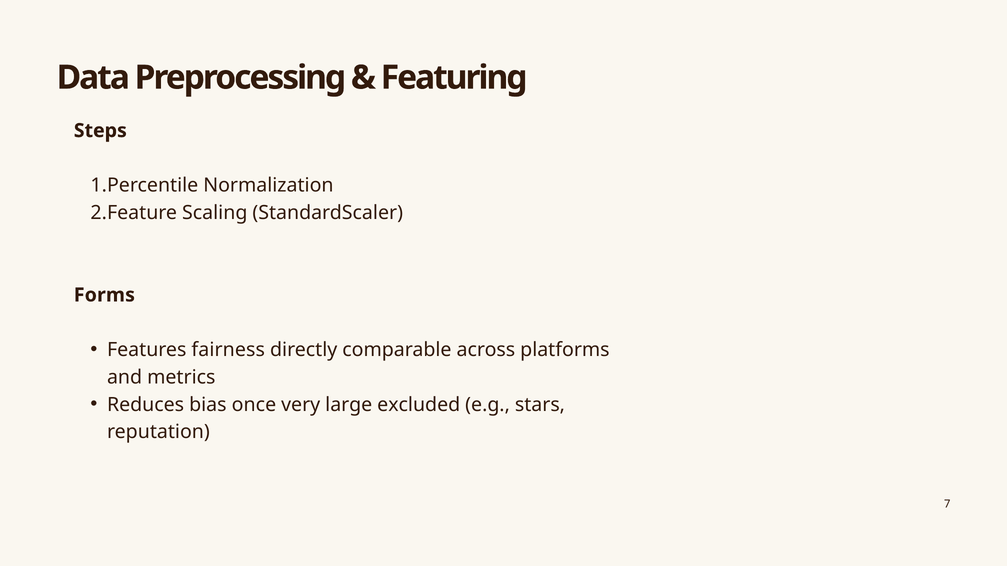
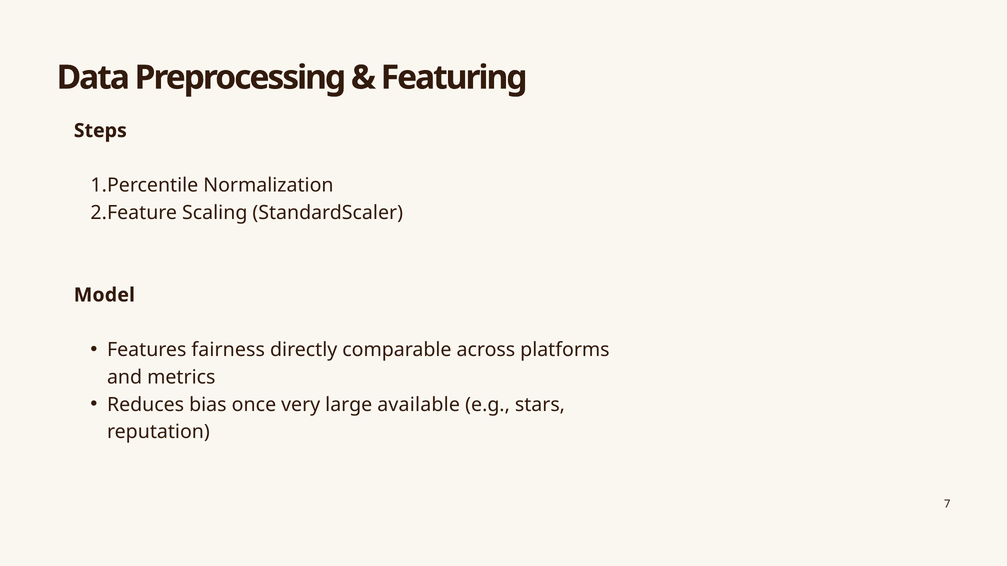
Forms: Forms -> Model
excluded: excluded -> available
